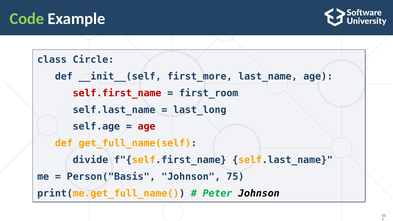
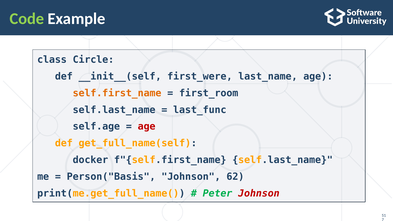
first_more: first_more -> first_were
self.first_name colour: red -> orange
last_long: last_long -> last_func
divide: divide -> docker
75: 75 -> 62
Johnson at (259, 193) colour: black -> red
